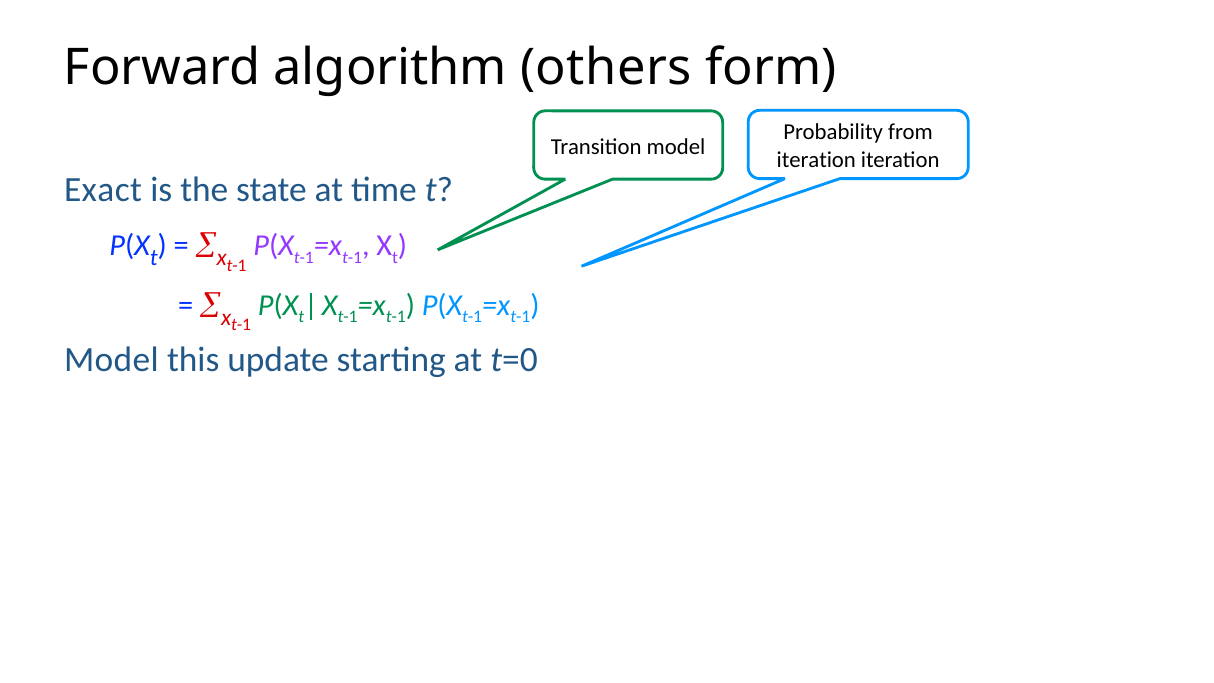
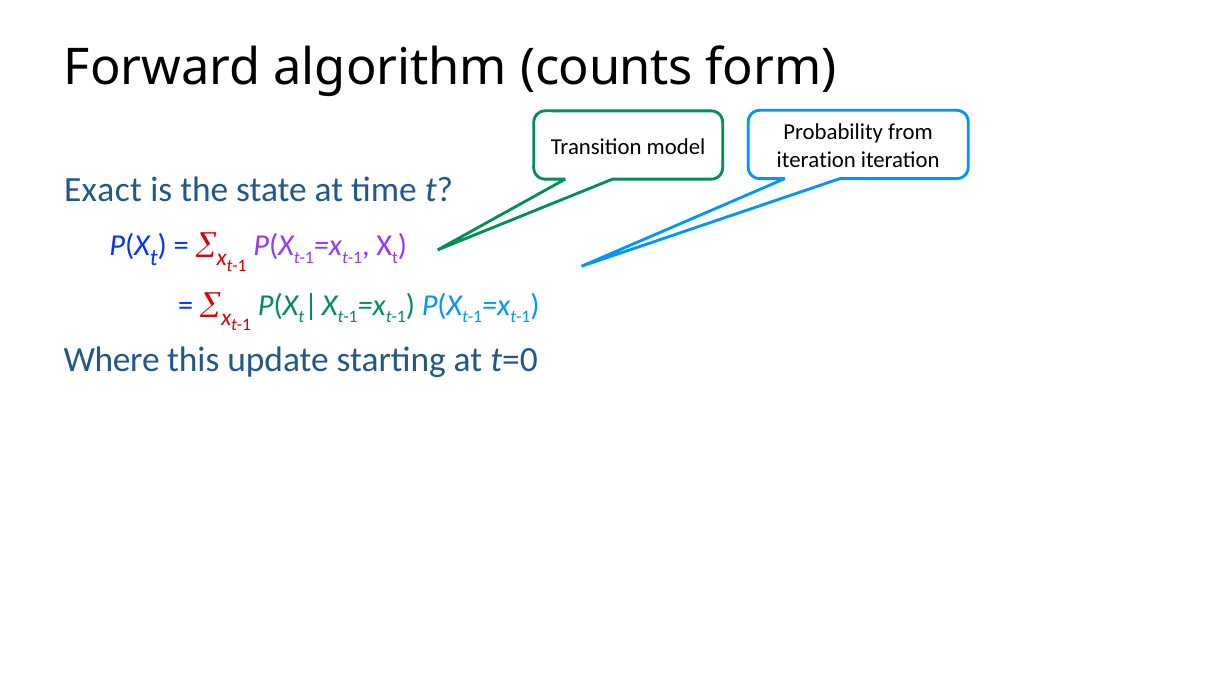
others: others -> counts
Model at (111, 360): Model -> Where
